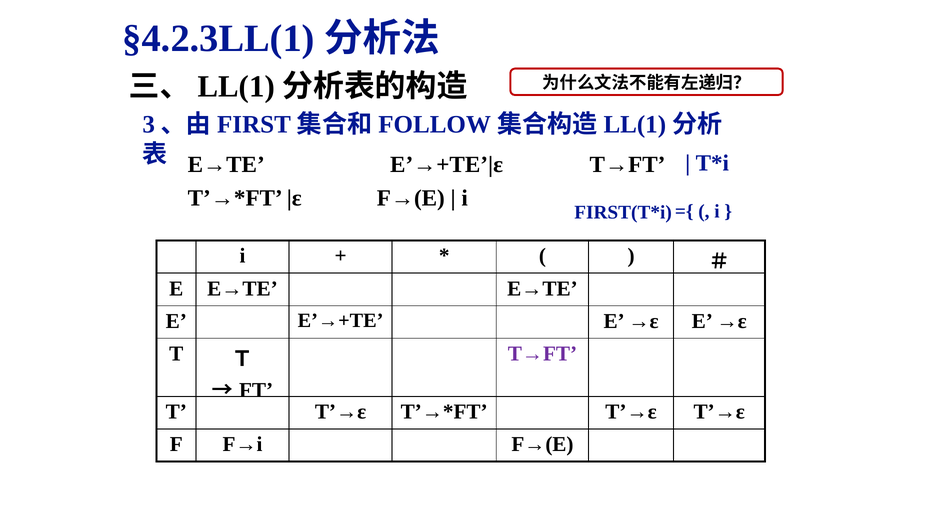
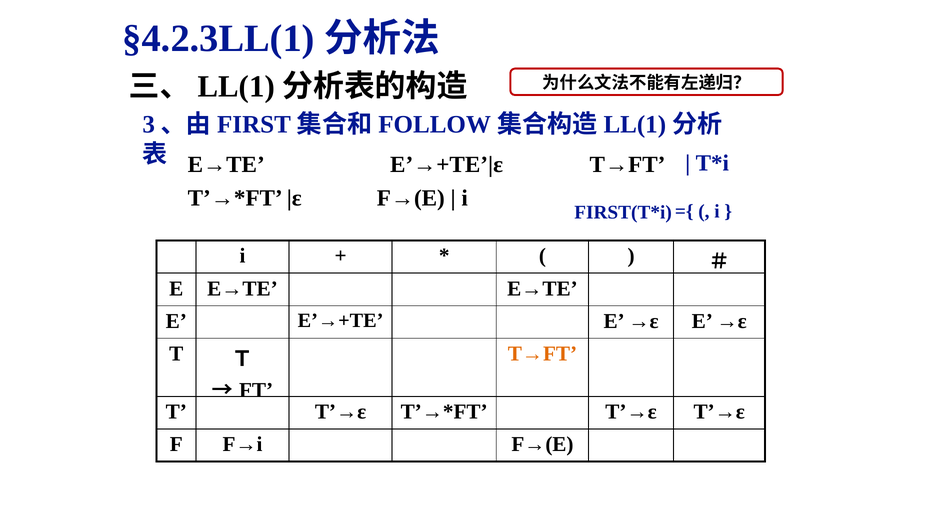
T→FT at (542, 353) colour: purple -> orange
